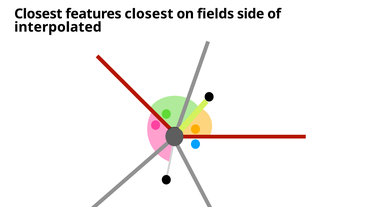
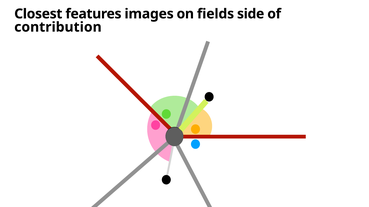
features closest: closest -> images
interpolated: interpolated -> contribution
